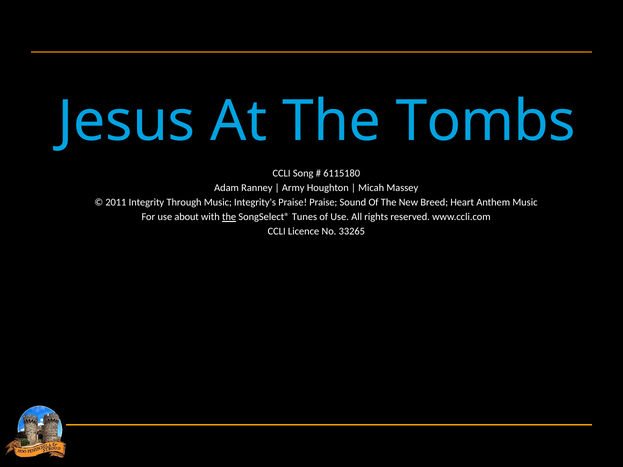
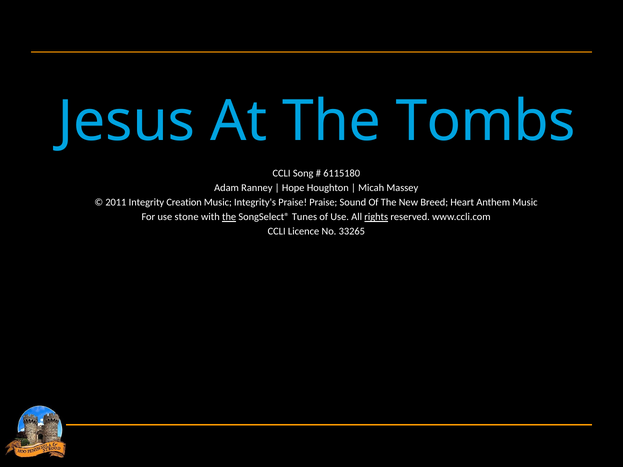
Army: Army -> Hope
Through: Through -> Creation
about: about -> stone
rights underline: none -> present
